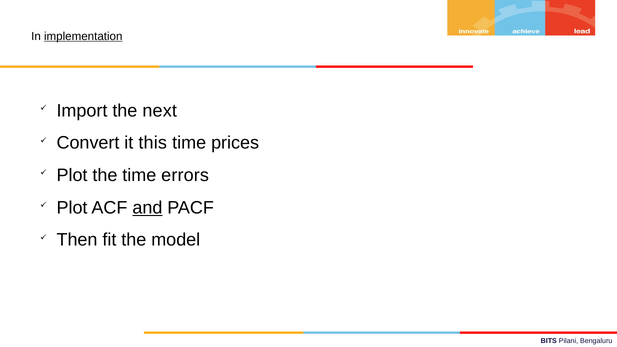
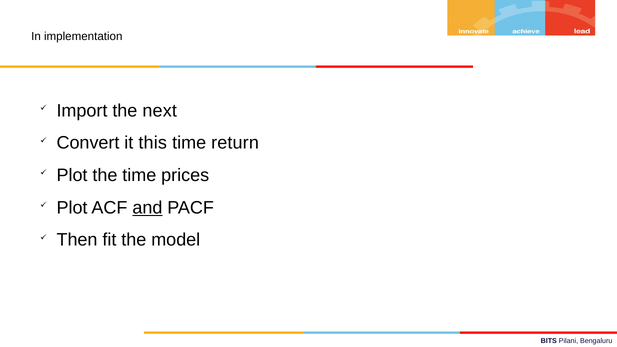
implementation underline: present -> none
prices: prices -> return
errors: errors -> prices
